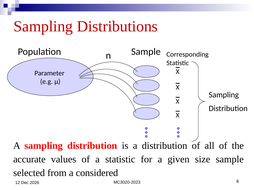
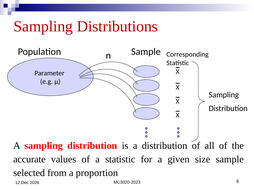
considered: considered -> proportion
